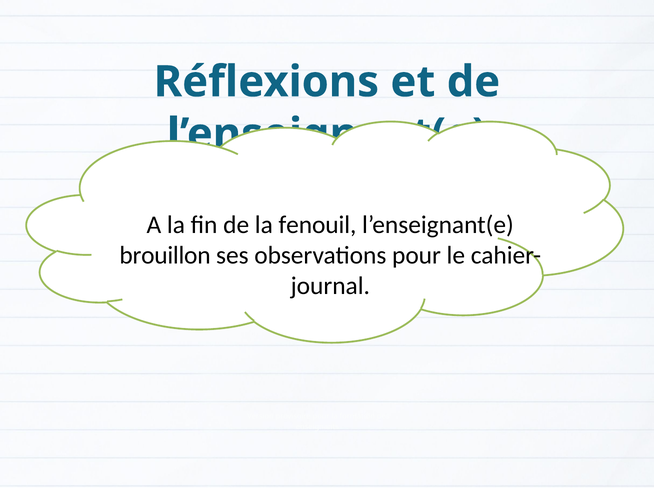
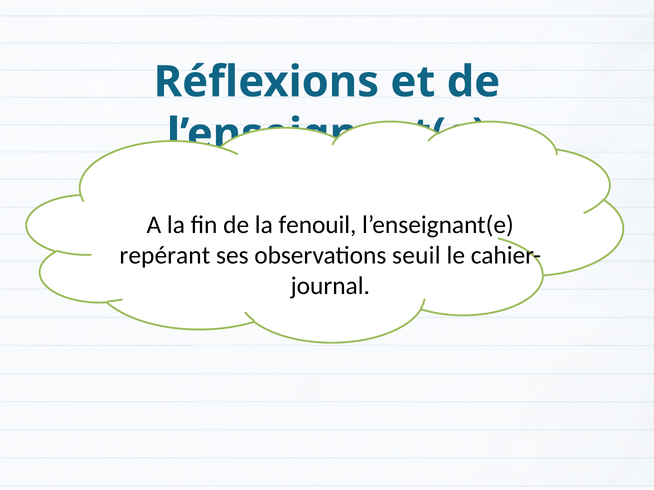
brouillon: brouillon -> repérant
observations pour: pour -> seuil
